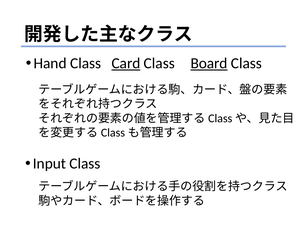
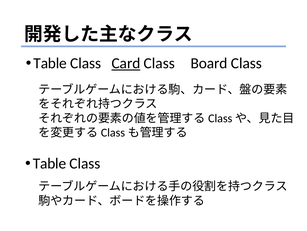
Hand at (50, 63): Hand -> Table
Board underline: present -> none
Input at (49, 163): Input -> Table
